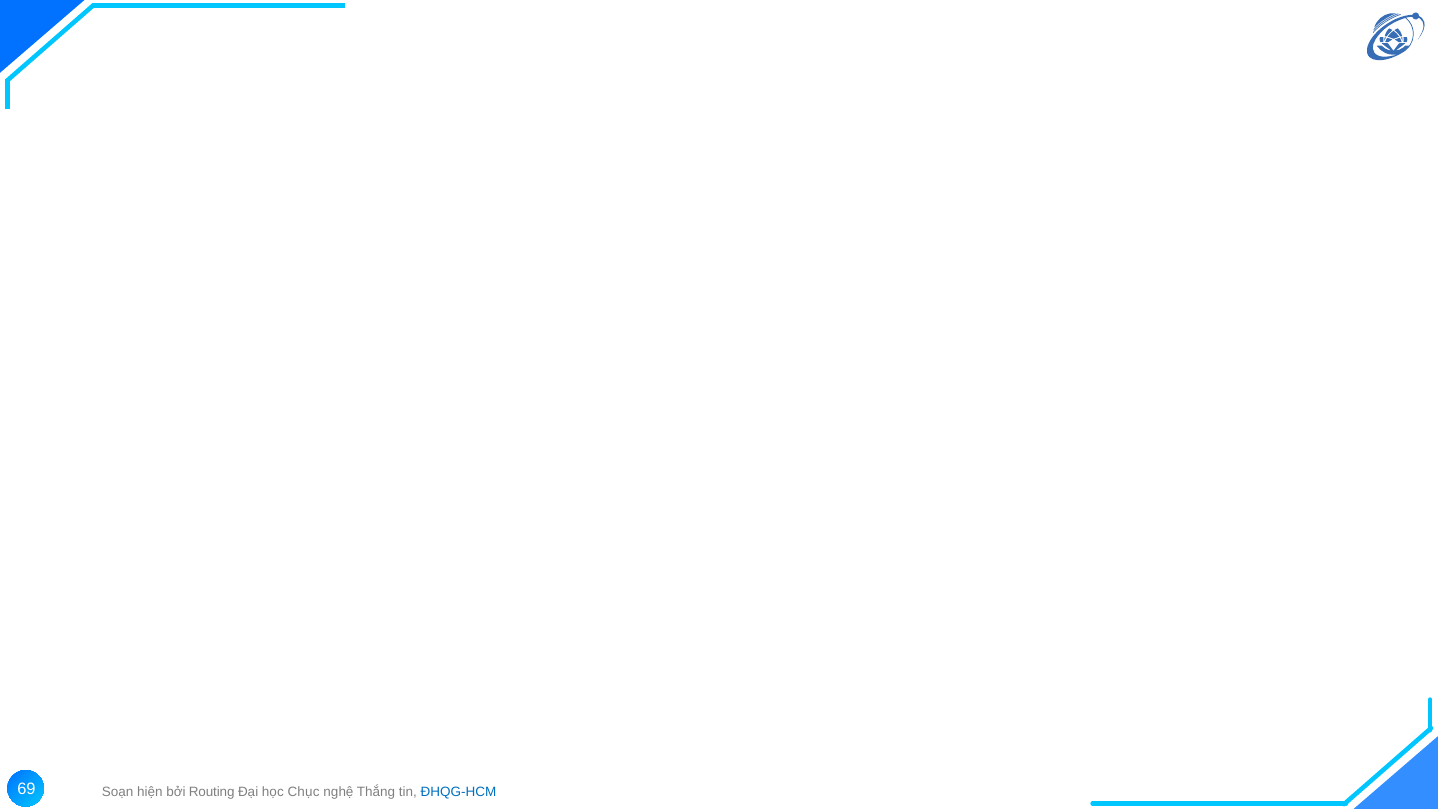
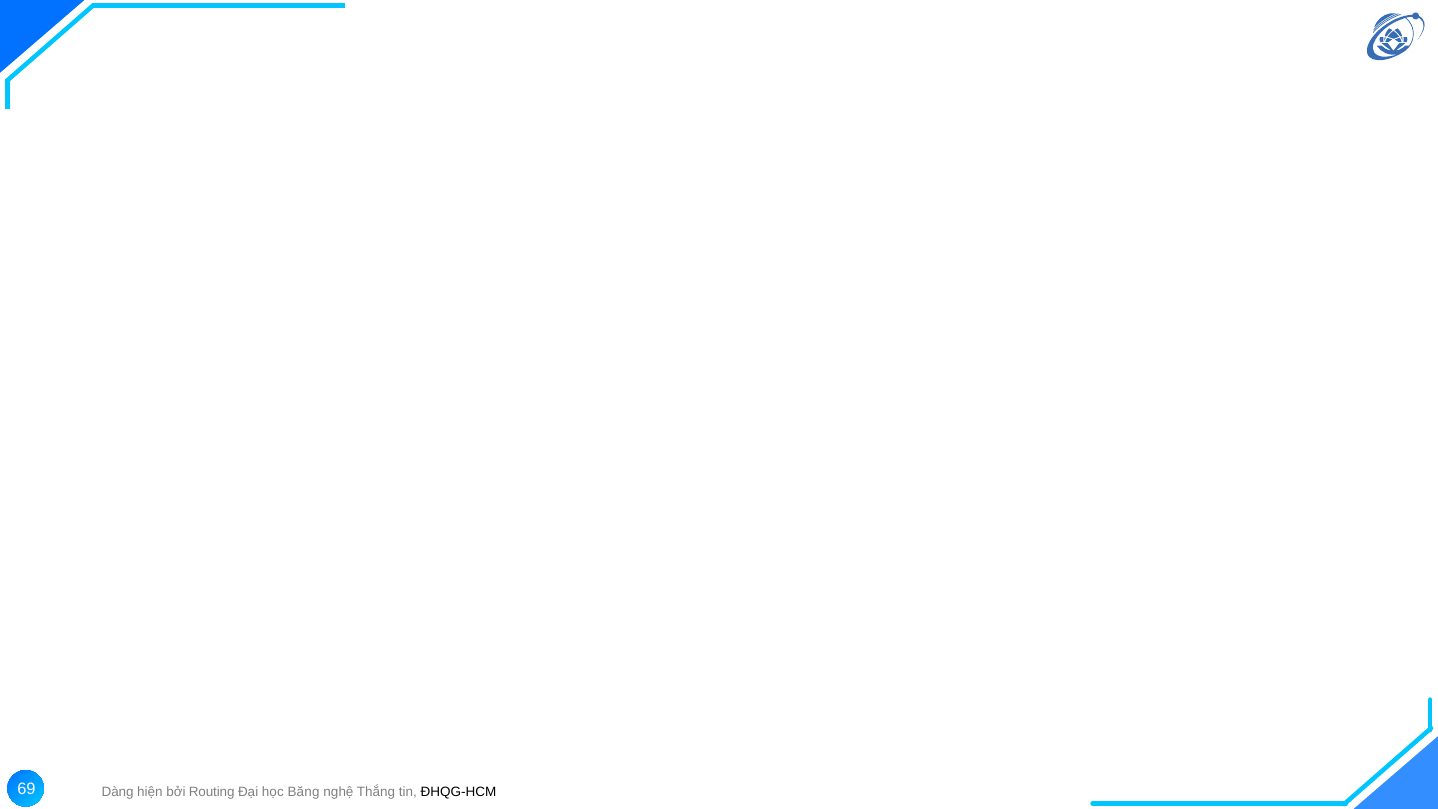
Soạn: Soạn -> Dàng
Chục: Chục -> Băng
ĐHQG-HCM colour: blue -> black
